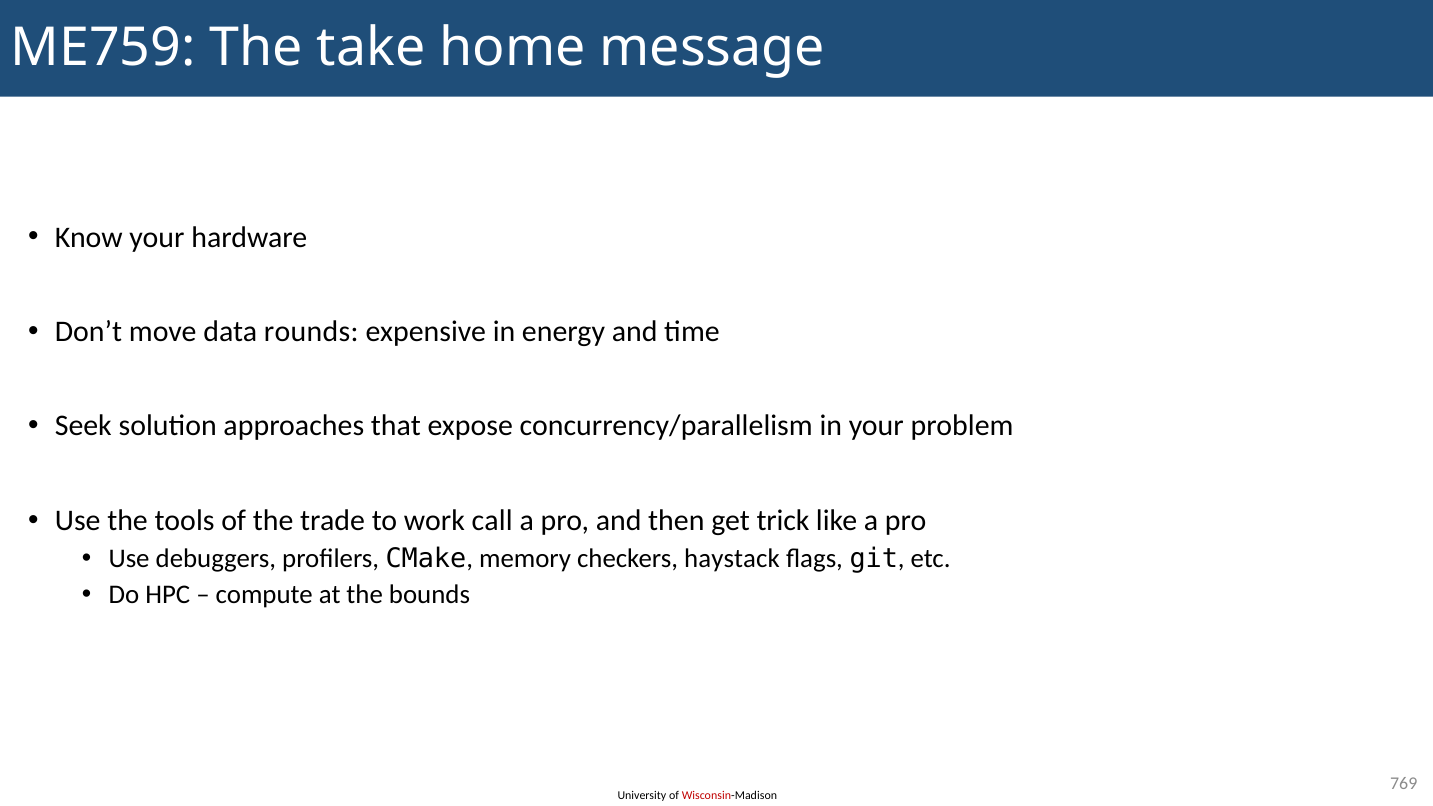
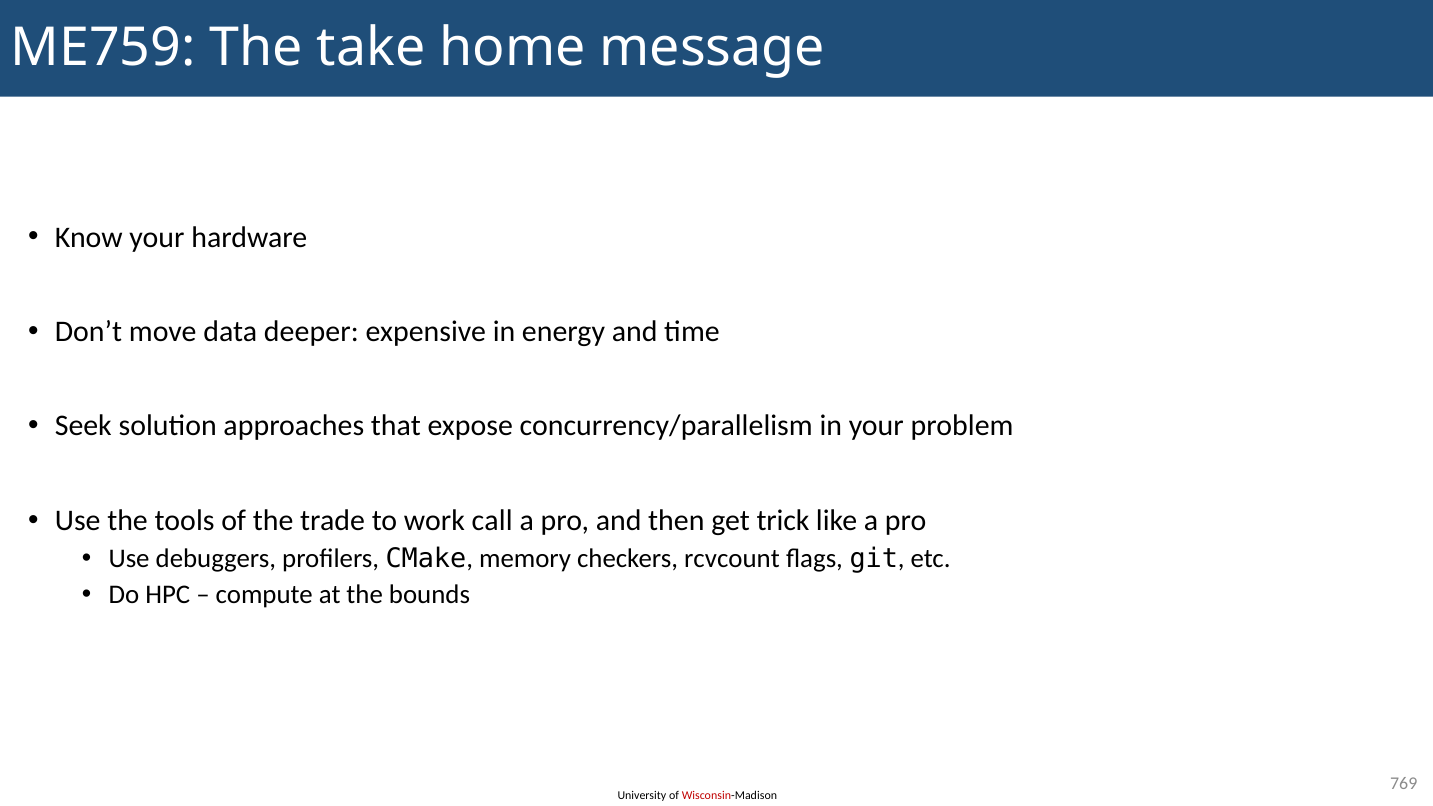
rounds: rounds -> deeper
haystack: haystack -> rcvcount
